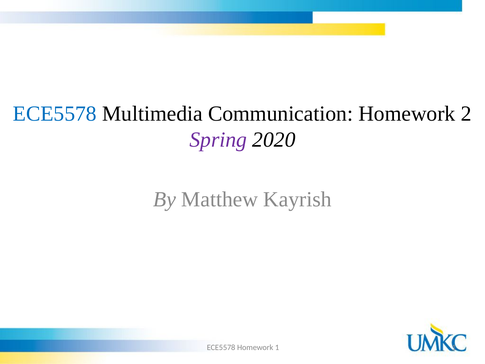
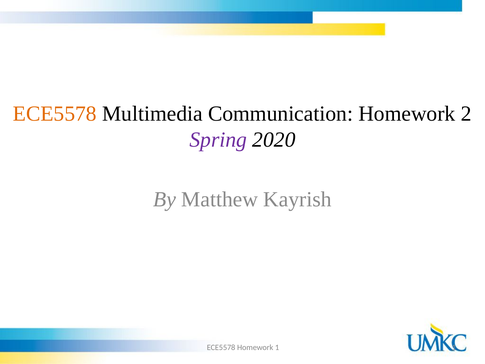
ECE5578 at (55, 114) colour: blue -> orange
